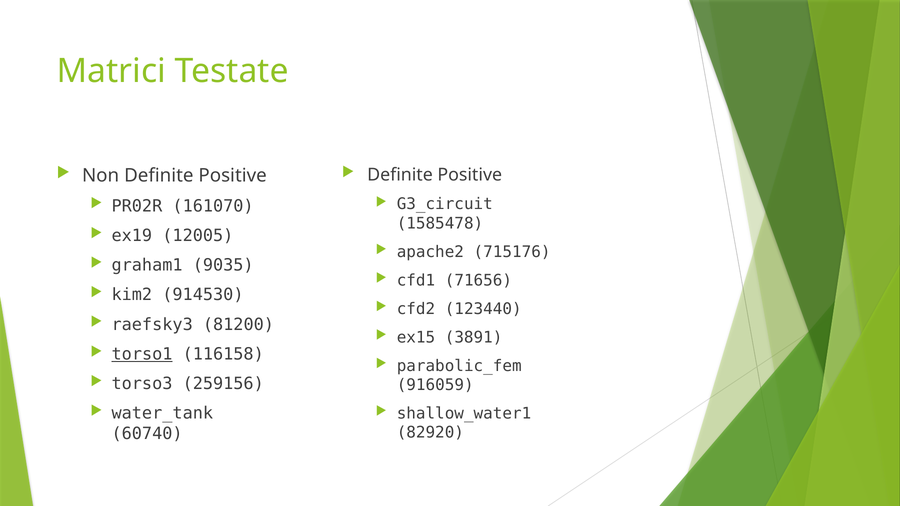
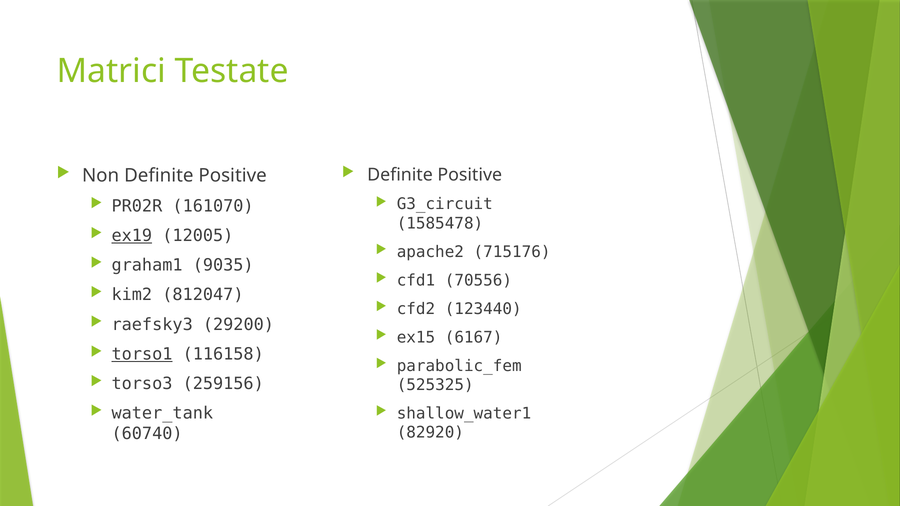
ex19 underline: none -> present
71656: 71656 -> 70556
914530: 914530 -> 812047
81200: 81200 -> 29200
3891: 3891 -> 6167
916059: 916059 -> 525325
